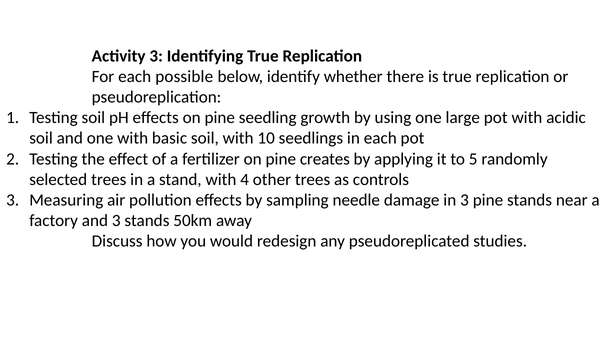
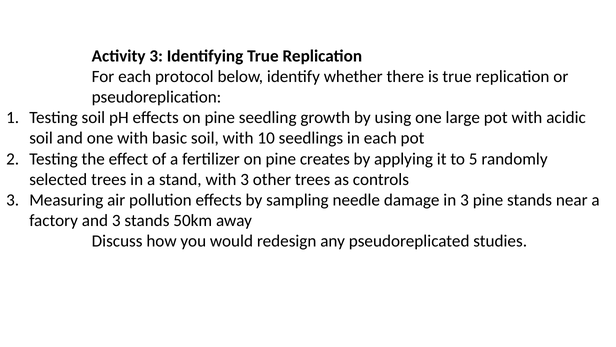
possible: possible -> protocol
with 4: 4 -> 3
